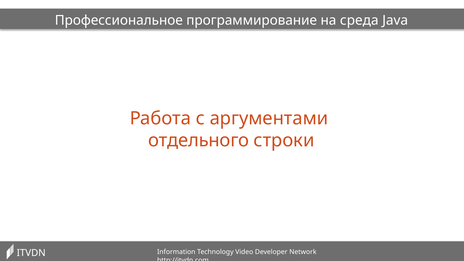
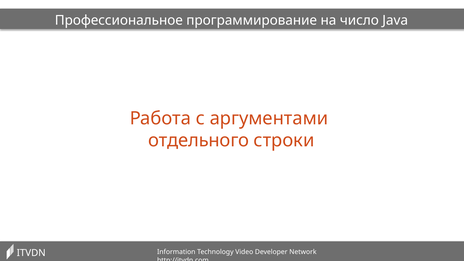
среда: среда -> число
